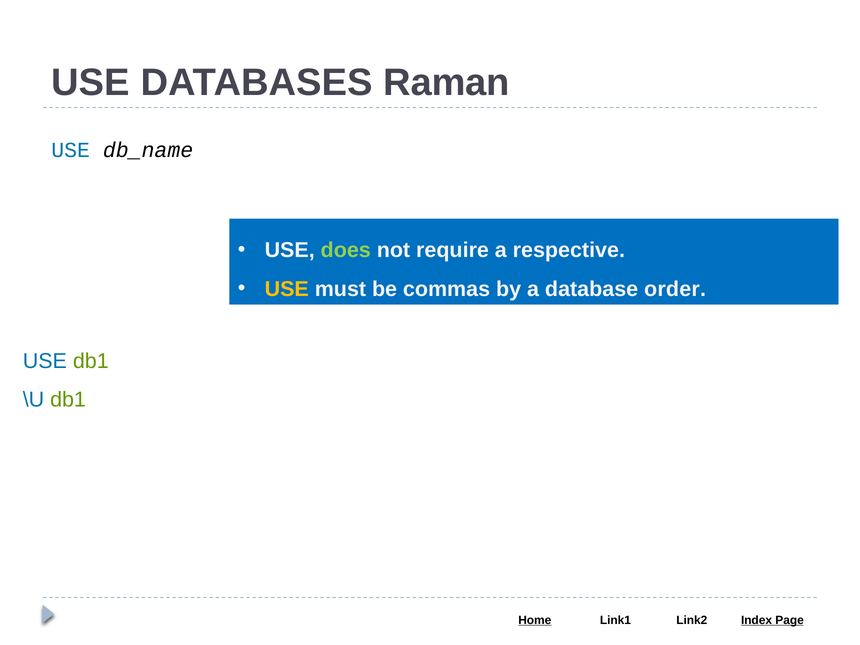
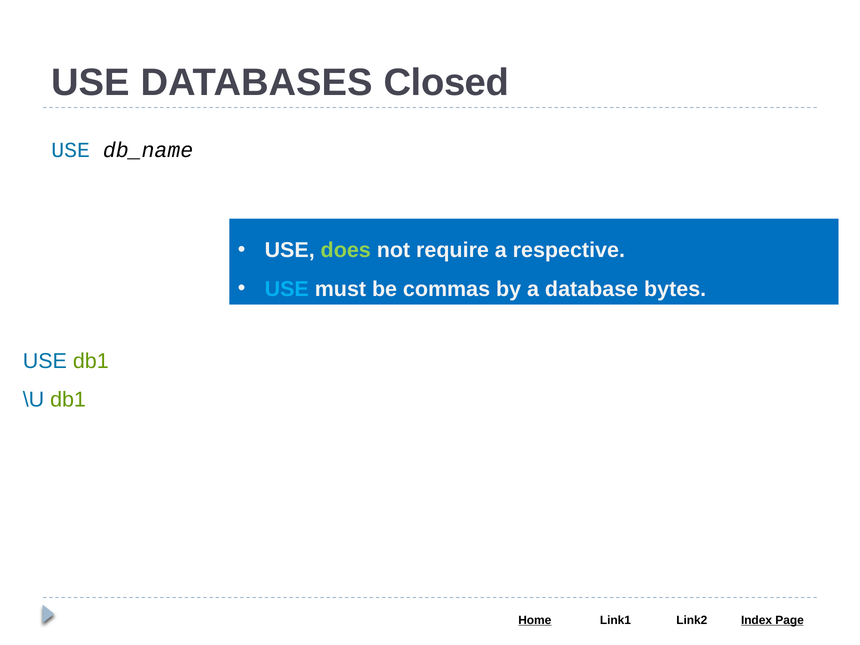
Raman: Raman -> Closed
USE at (287, 289) colour: yellow -> light blue
order: order -> bytes
